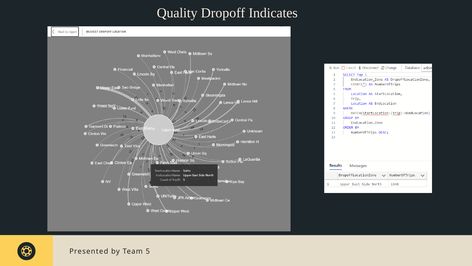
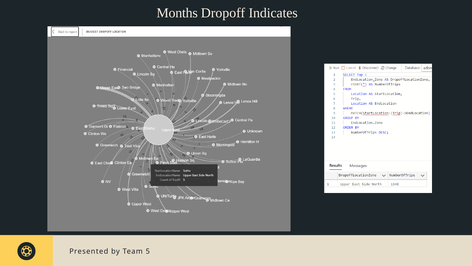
Quality: Quality -> Months
